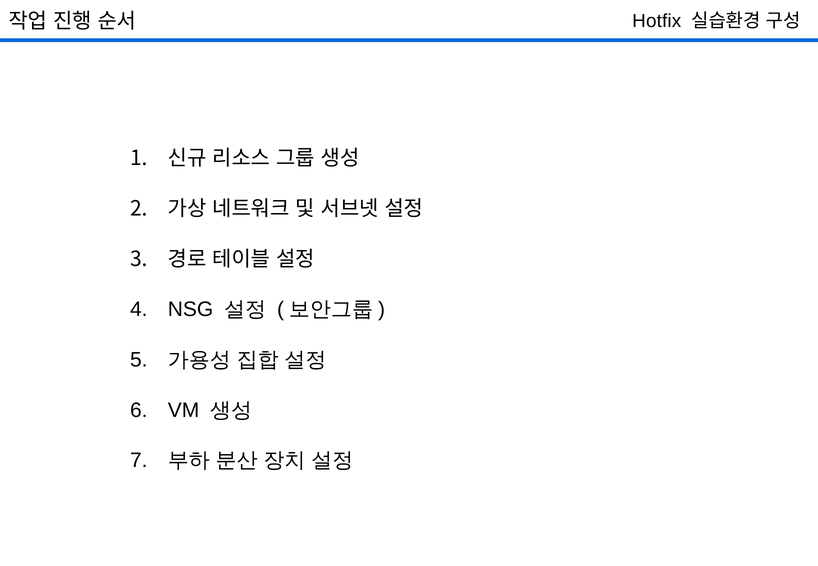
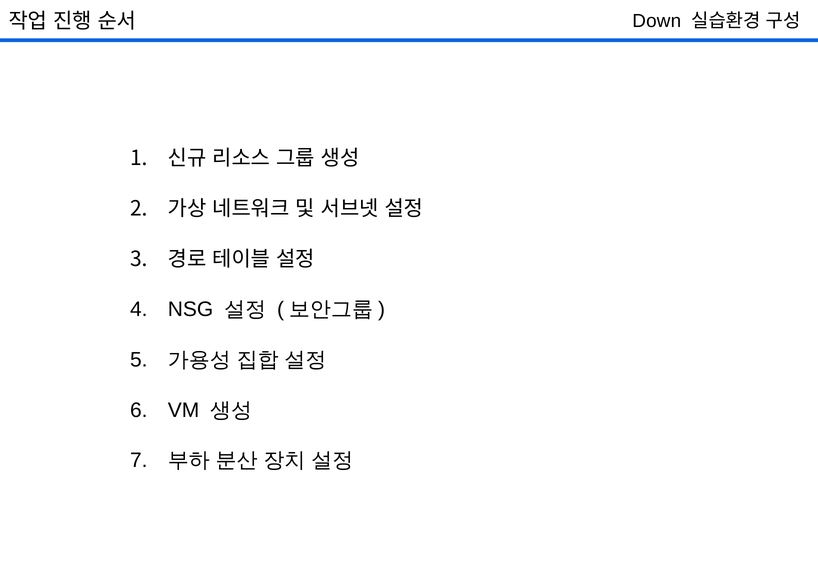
Hotfix: Hotfix -> Down
